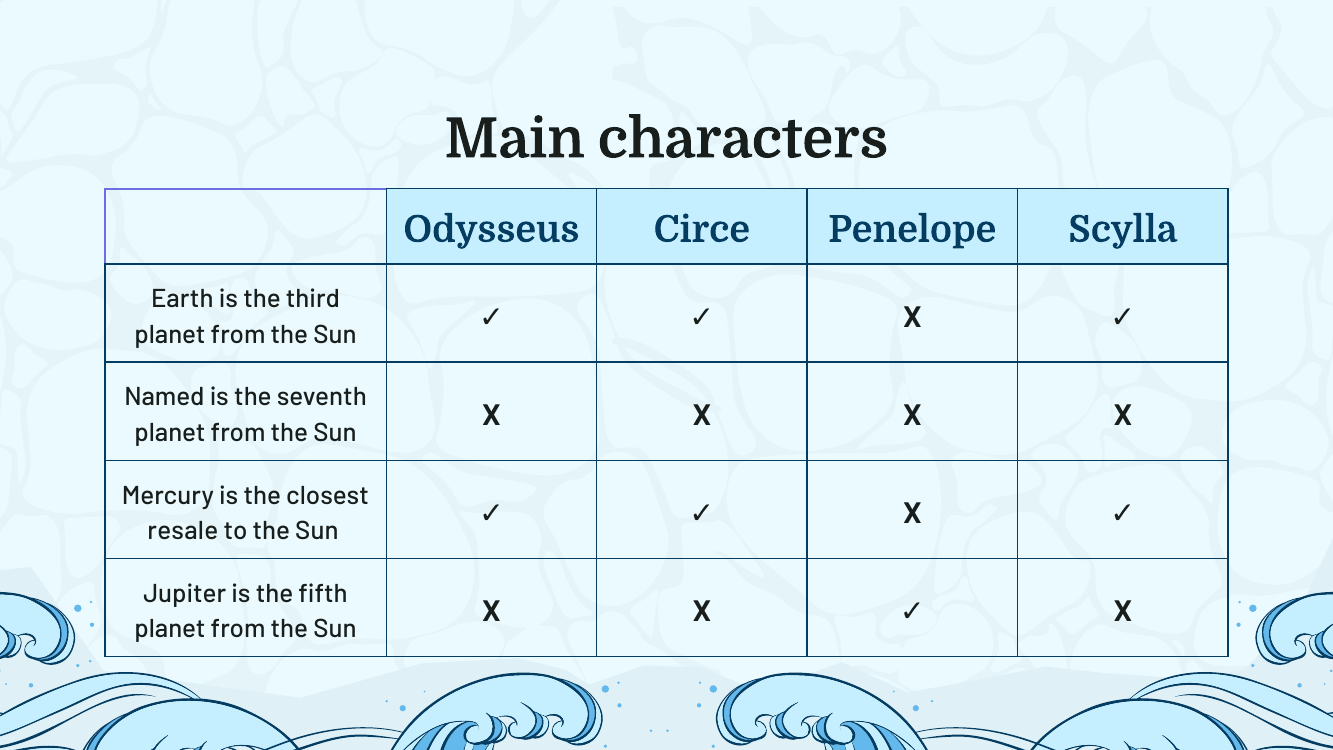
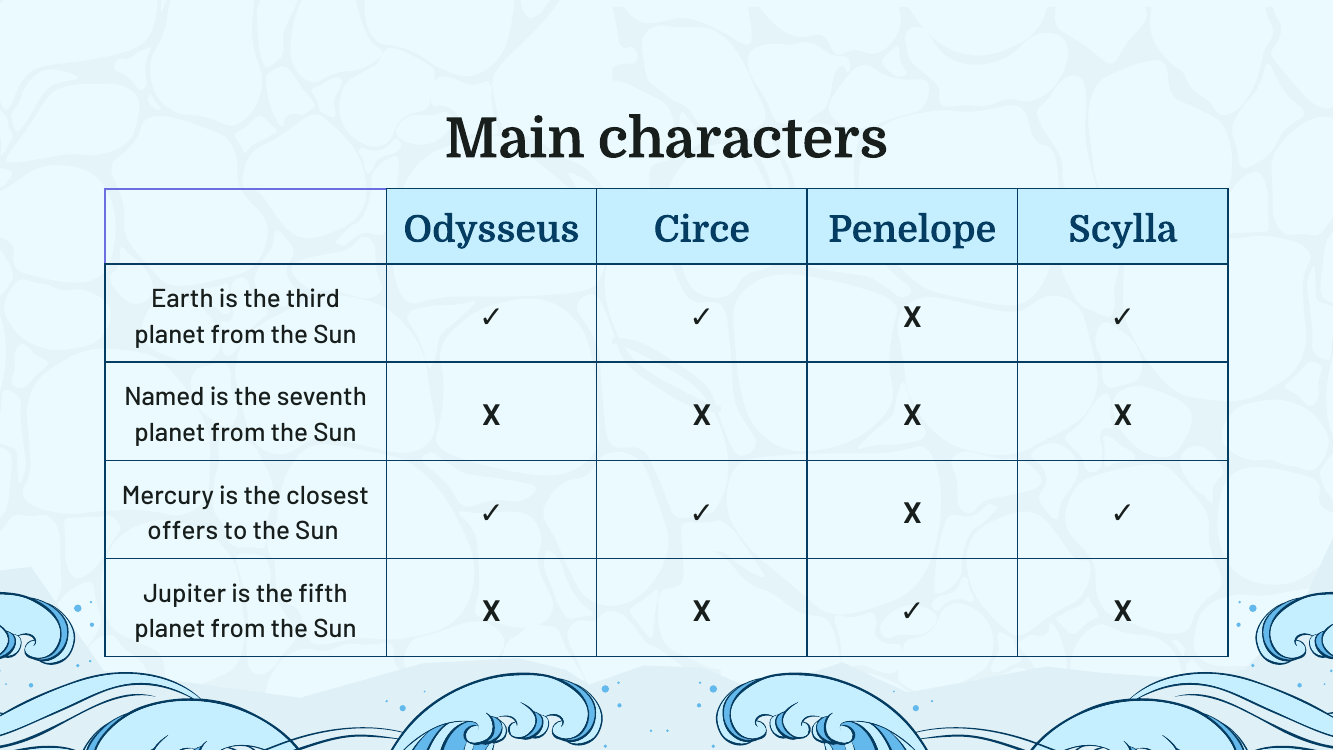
resale: resale -> offers
